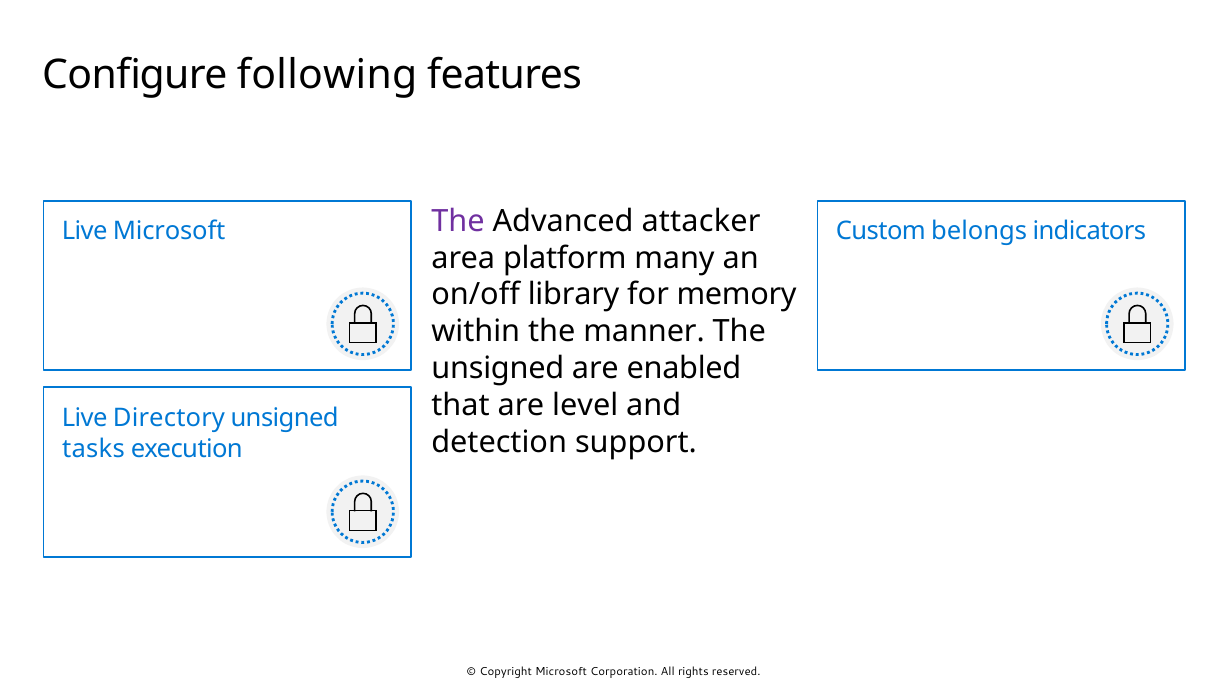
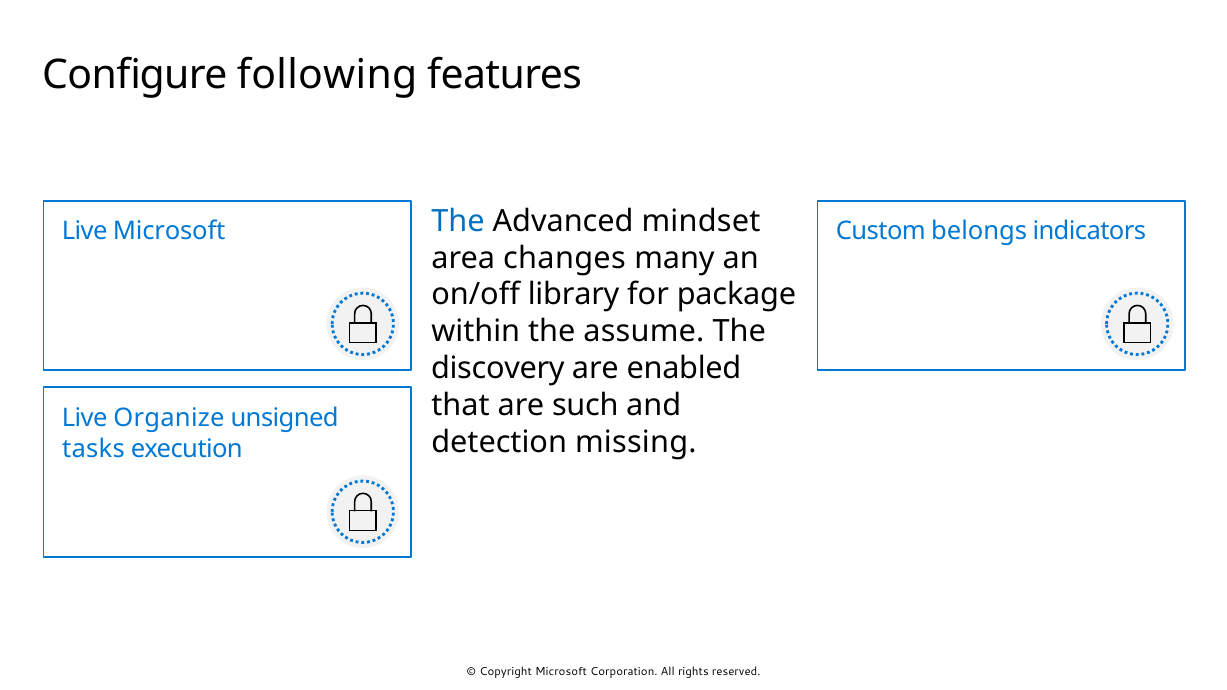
The at (458, 221) colour: purple -> blue
attacker: attacker -> mindset
platform: platform -> changes
memory: memory -> package
manner: manner -> assume
unsigned at (498, 368): unsigned -> discovery
level: level -> such
Directory: Directory -> Organize
support: support -> missing
